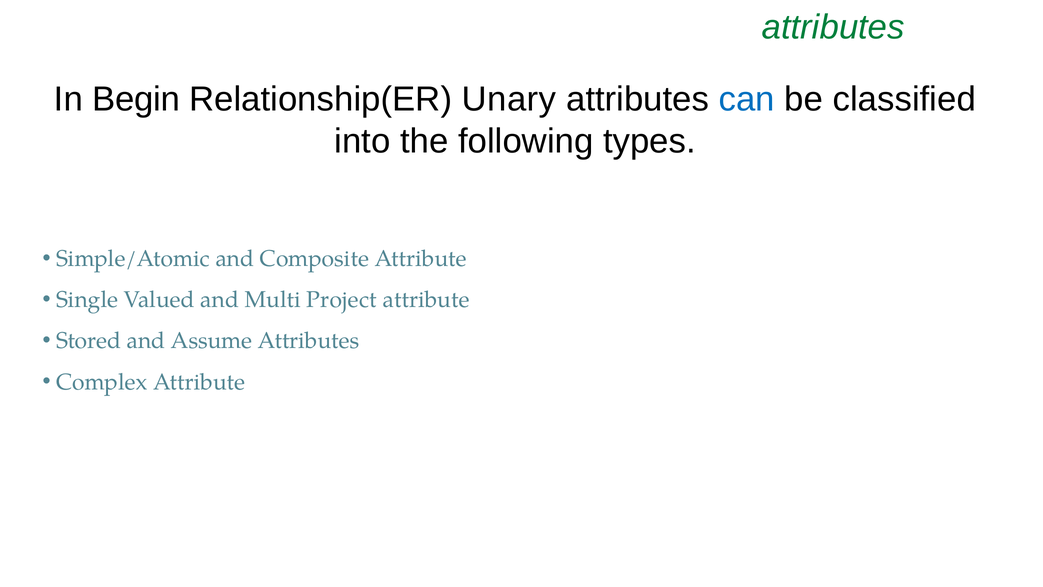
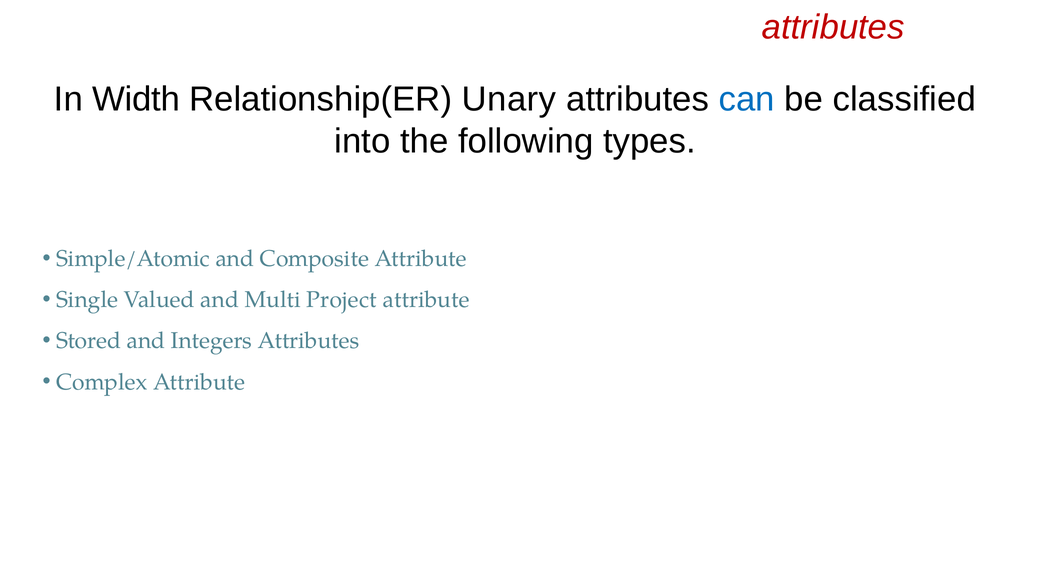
attributes at (833, 27) colour: green -> red
Begin: Begin -> Width
Assume: Assume -> Integers
